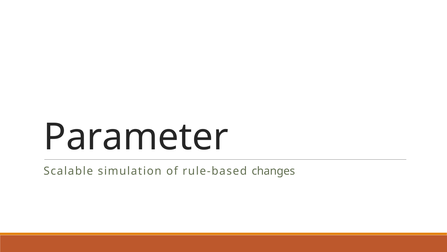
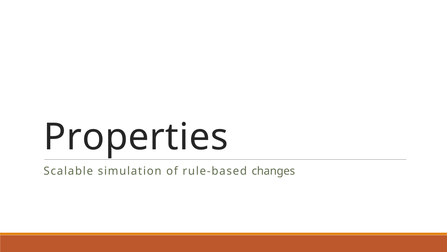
Parameter: Parameter -> Properties
